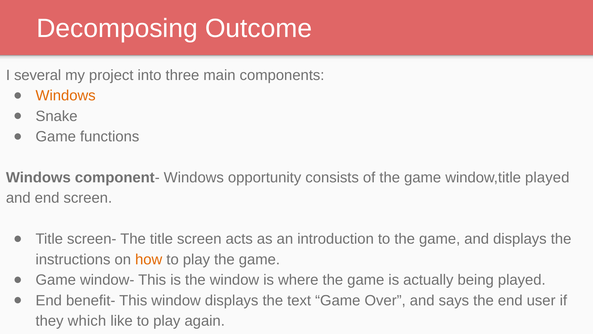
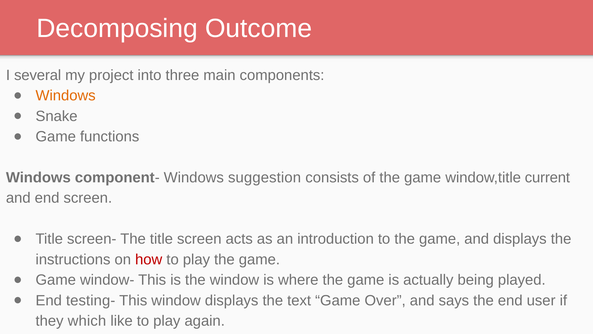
opportunity: opportunity -> suggestion
window,title played: played -> current
how colour: orange -> red
benefit-: benefit- -> testing-
